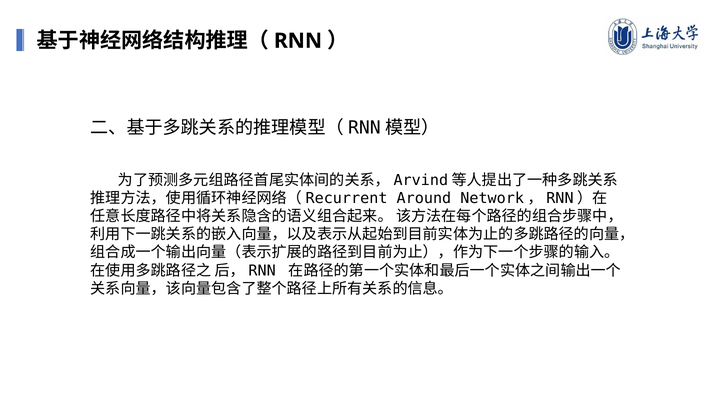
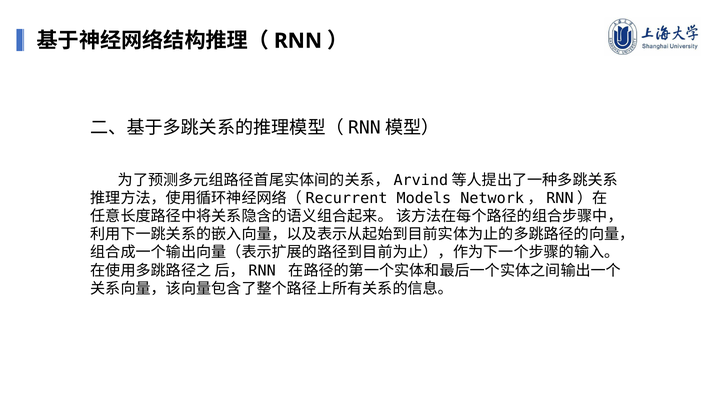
Around: Around -> Models
